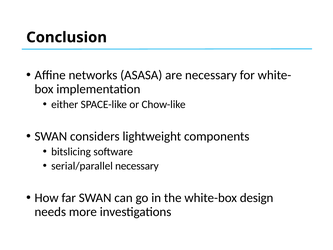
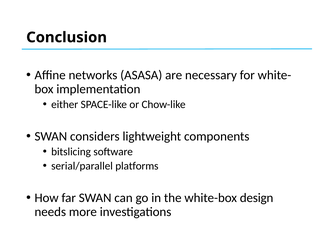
serial/parallel necessary: necessary -> platforms
